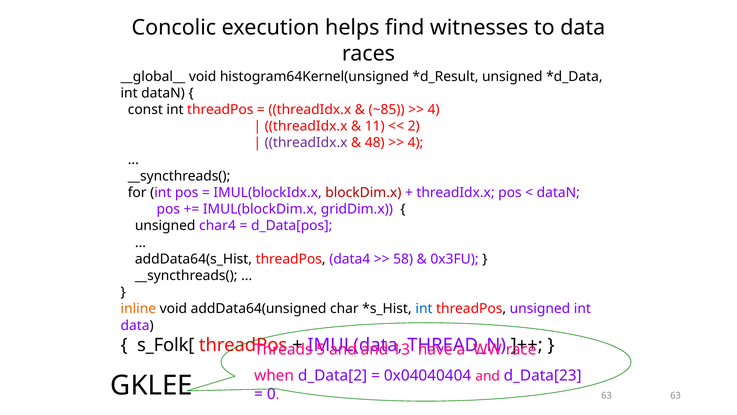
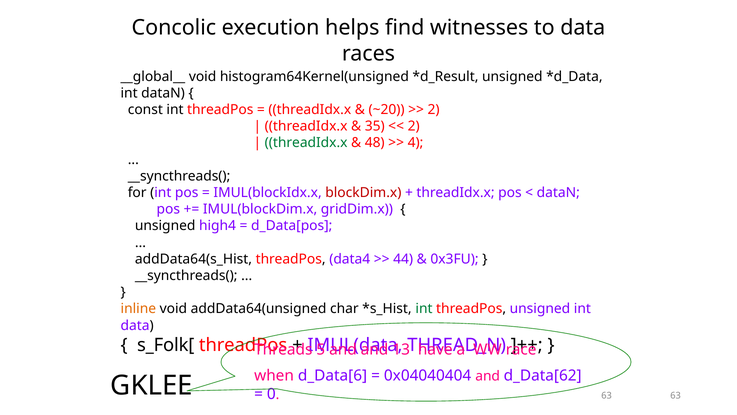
~85: ~85 -> ~20
4 at (434, 110): 4 -> 2
11: 11 -> 35
threadIdx.x at (306, 143) colour: purple -> green
char4: char4 -> high4
58: 58 -> 44
int at (424, 309) colour: blue -> green
d_Data[2: d_Data[2 -> d_Data[6
d_Data[23: d_Data[23 -> d_Data[62
